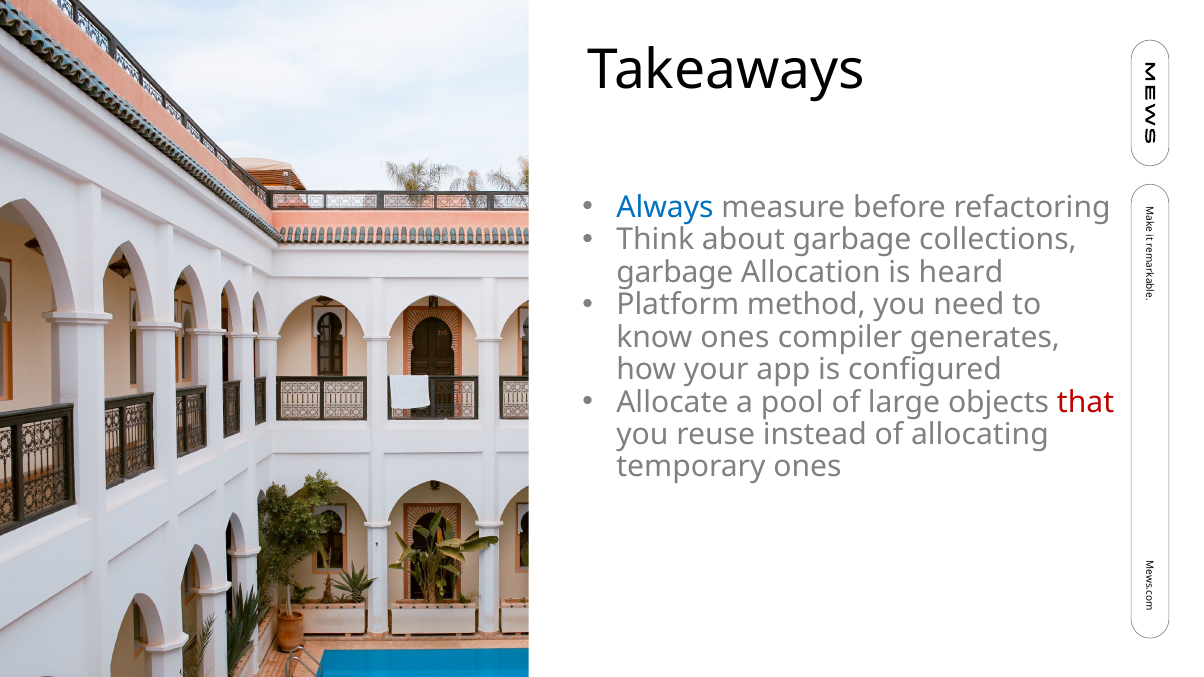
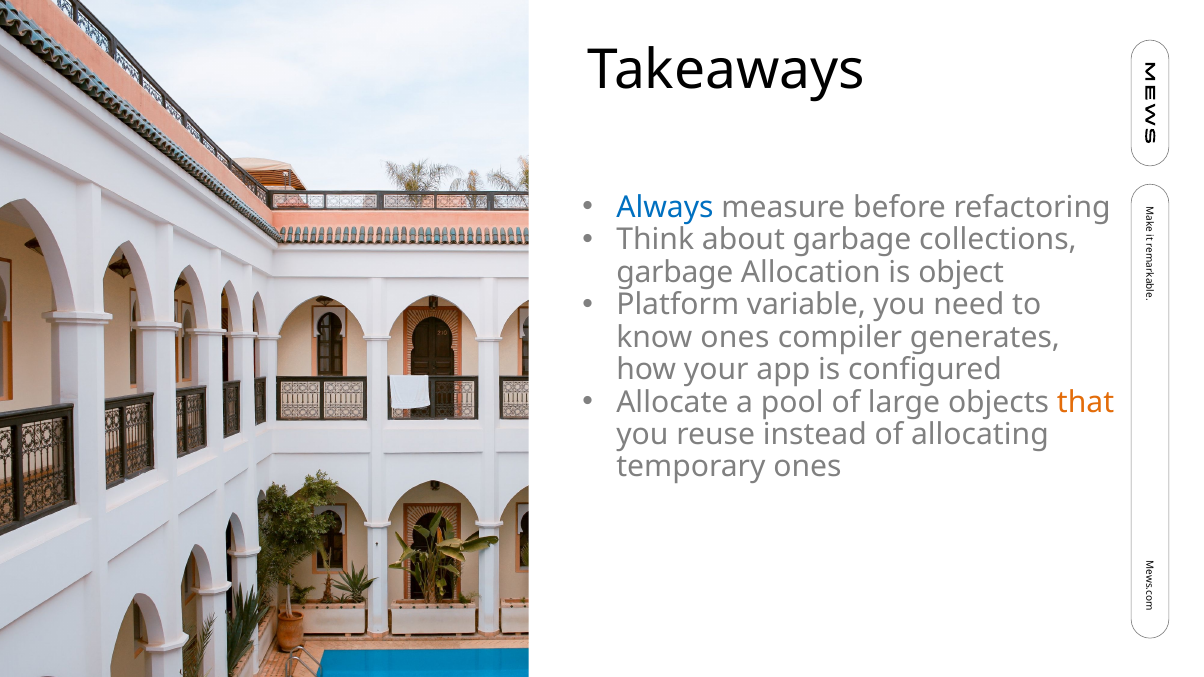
heard: heard -> object
method: method -> variable
that colour: red -> orange
